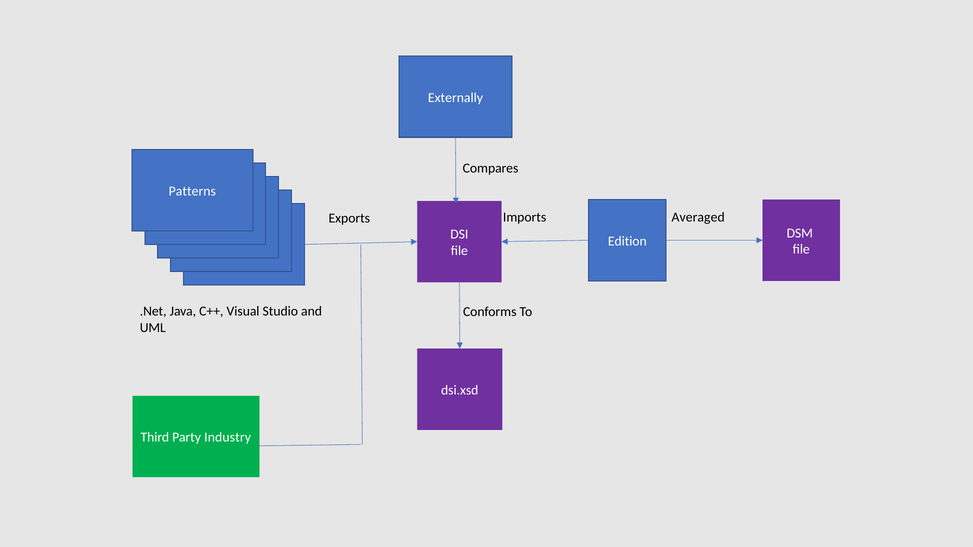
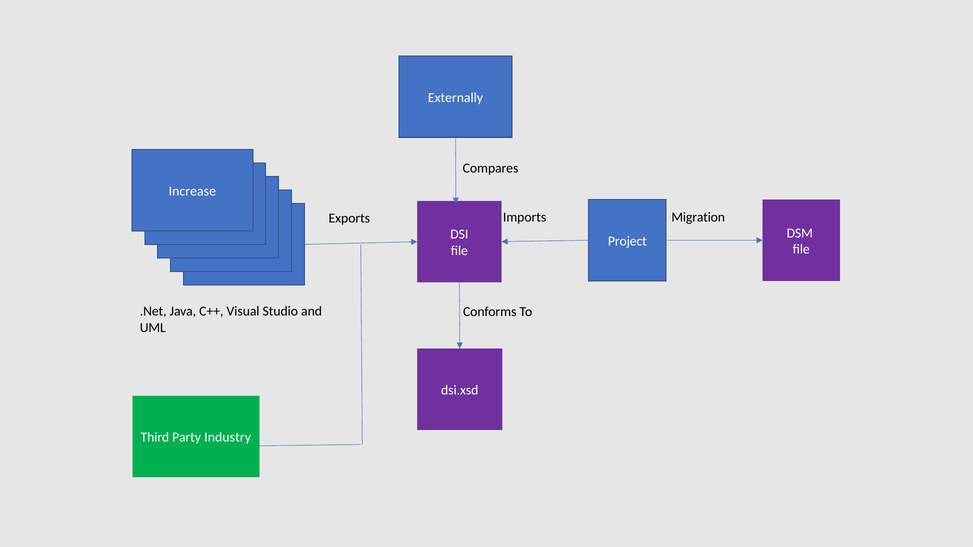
Patterns: Patterns -> Increase
Averaged: Averaged -> Migration
Edition: Edition -> Project
